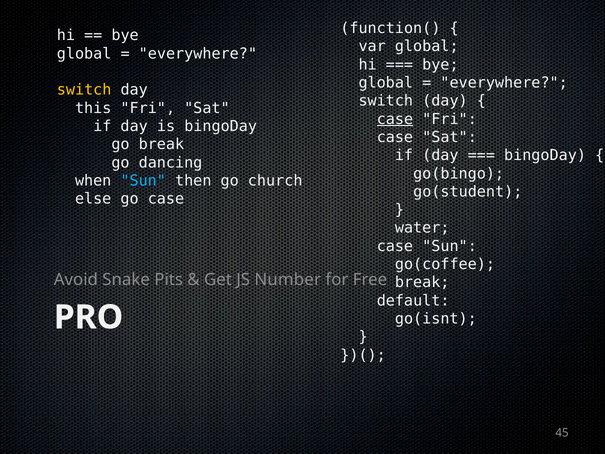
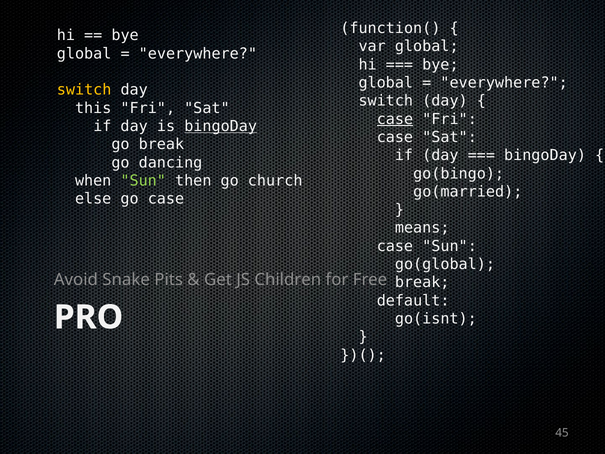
bingoDay at (221, 126) underline: none -> present
Sun at (143, 181) colour: light blue -> light green
go(student: go(student -> go(married
water: water -> means
go(coffee: go(coffee -> go(global
Number: Number -> Children
